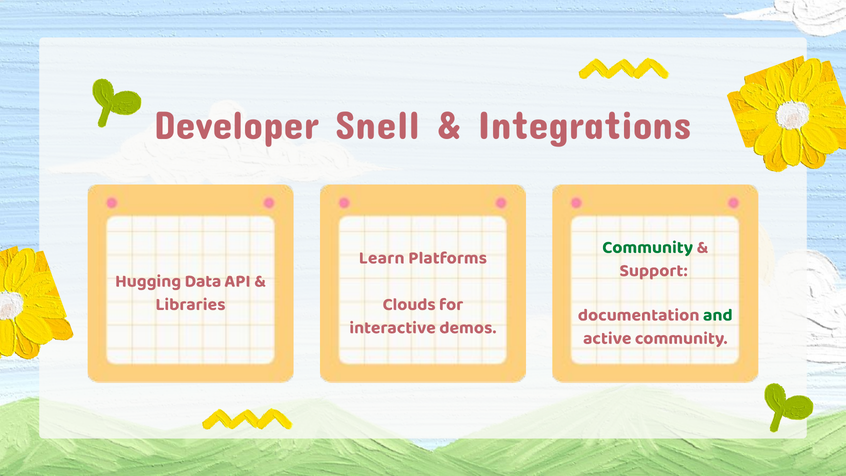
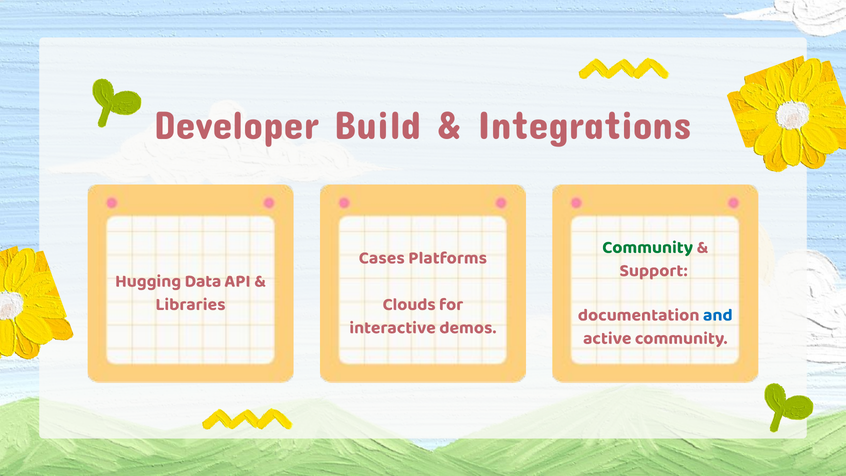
Snell: Snell -> Build
Learn: Learn -> Cases
and colour: green -> blue
